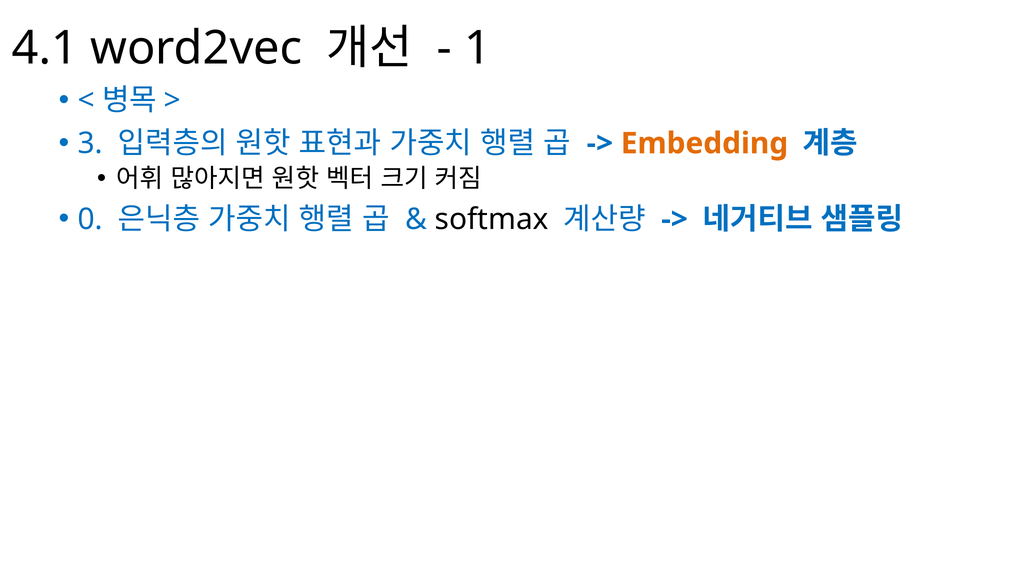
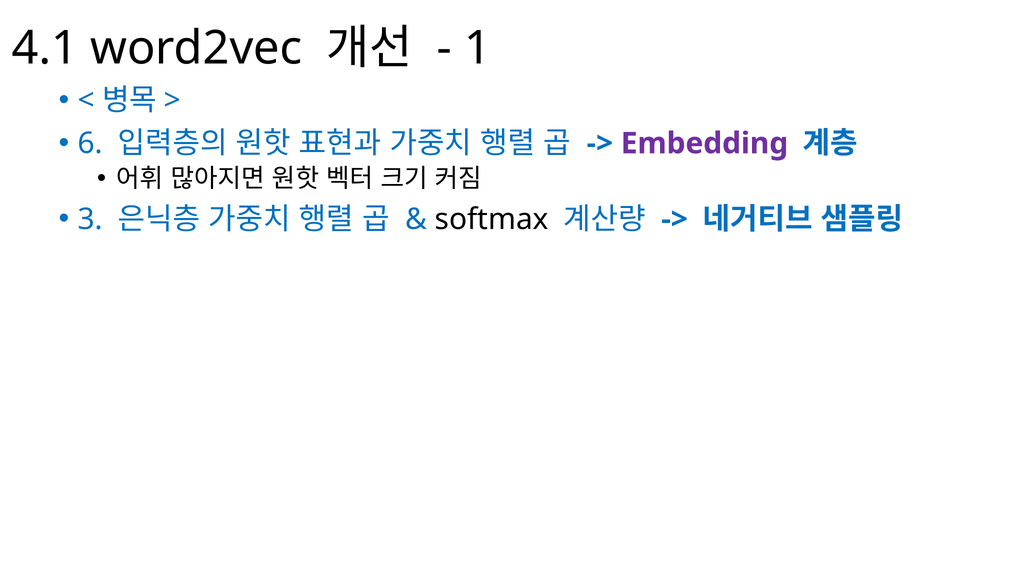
3: 3 -> 6
Embedding colour: orange -> purple
0: 0 -> 3
